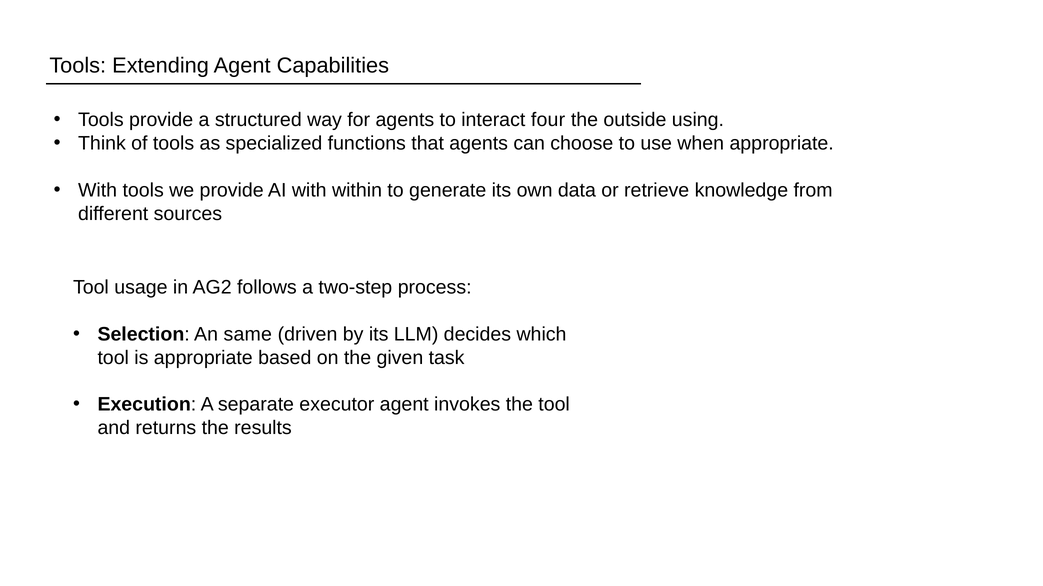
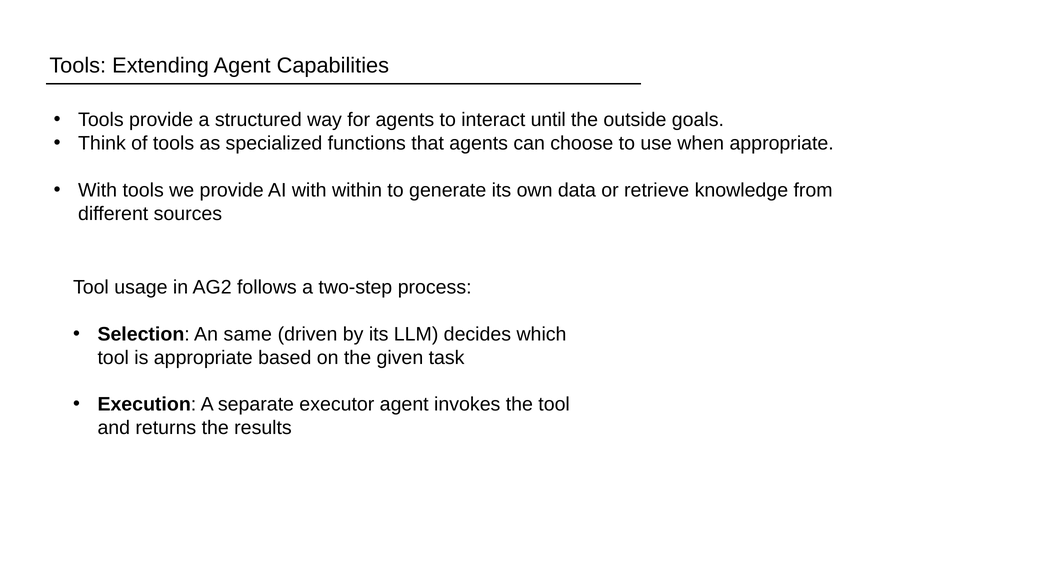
four: four -> until
using: using -> goals
